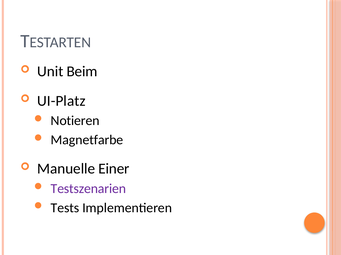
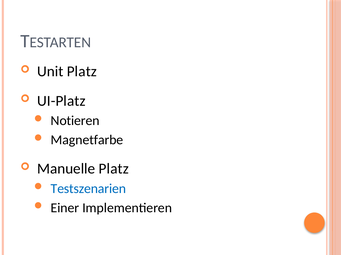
Unit Beim: Beim -> Platz
Manuelle Einer: Einer -> Platz
Testszenarien colour: purple -> blue
Tests: Tests -> Einer
